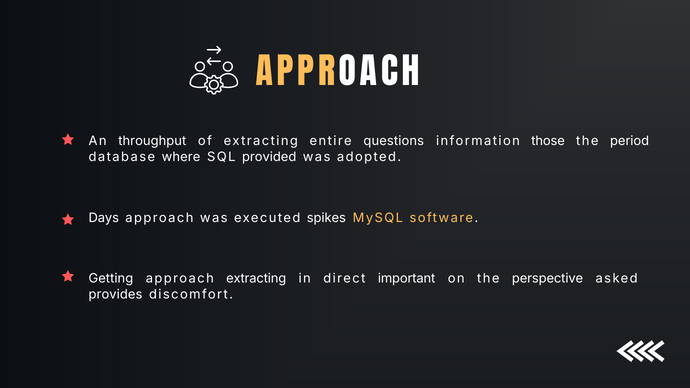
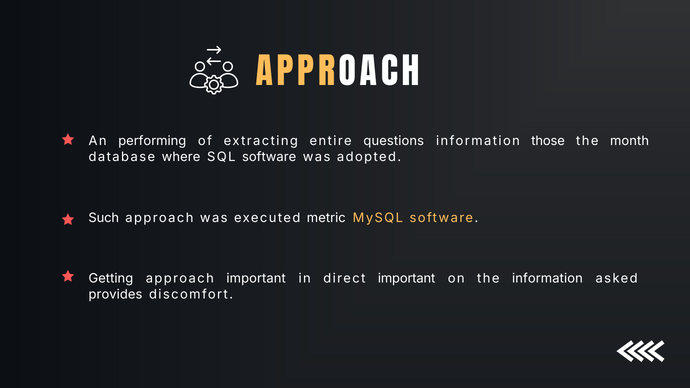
throughput: throughput -> performing
period: period -> month
SQL provided: provided -> software
Days: Days -> Such
spikes: spikes -> metric
approach extracting: extracting -> important
the perspective: perspective -> information
